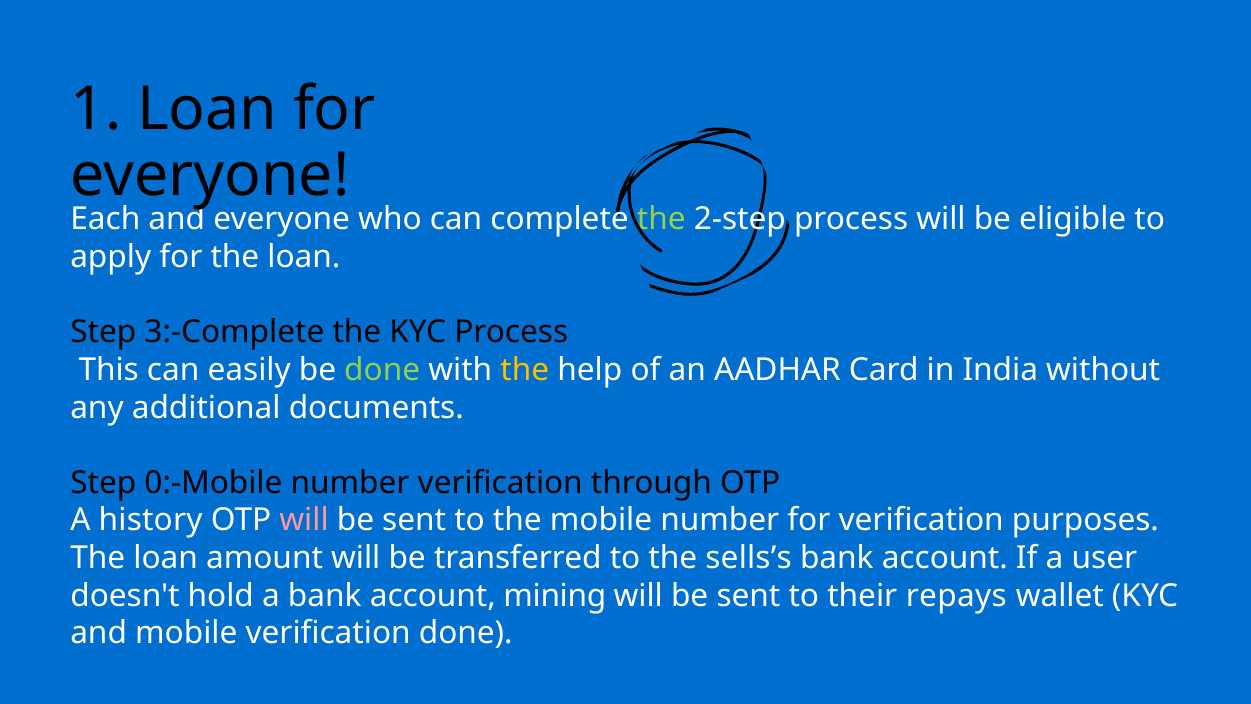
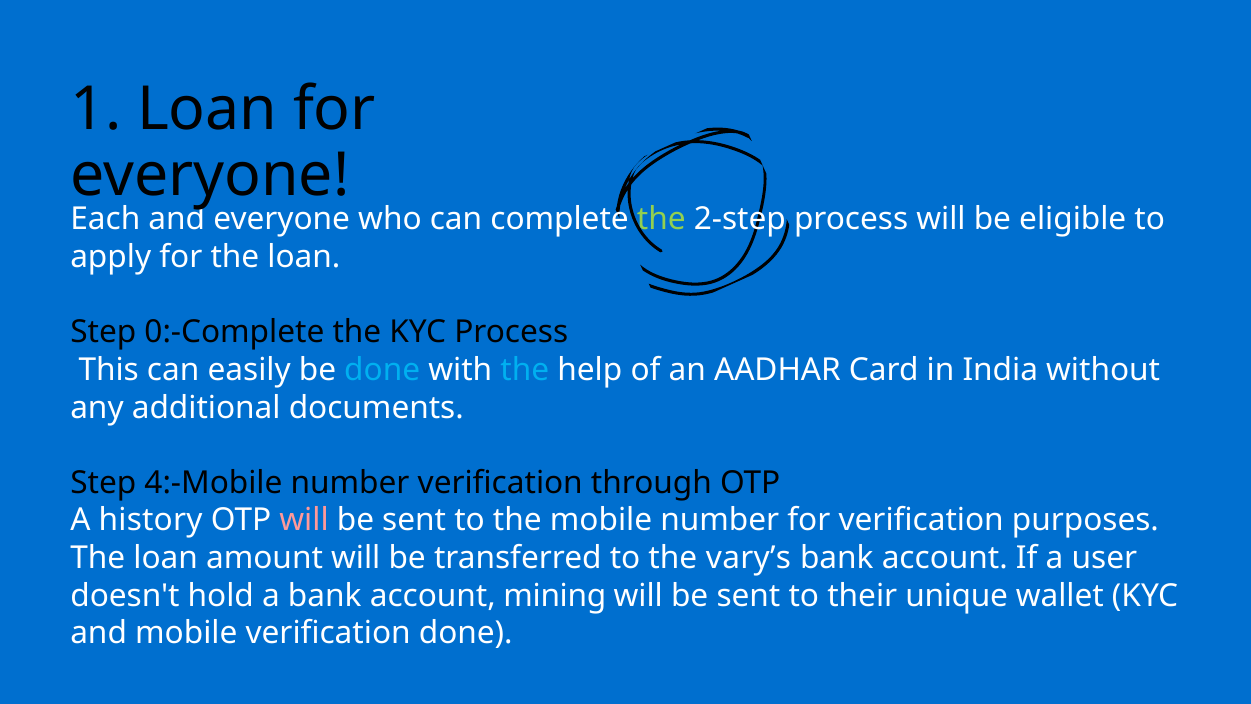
3:-Complete: 3:-Complete -> 0:-Complete
done at (382, 370) colour: light green -> light blue
the at (525, 370) colour: yellow -> light blue
0:-Mobile: 0:-Mobile -> 4:-Mobile
sells’s: sells’s -> vary’s
repays: repays -> unique
